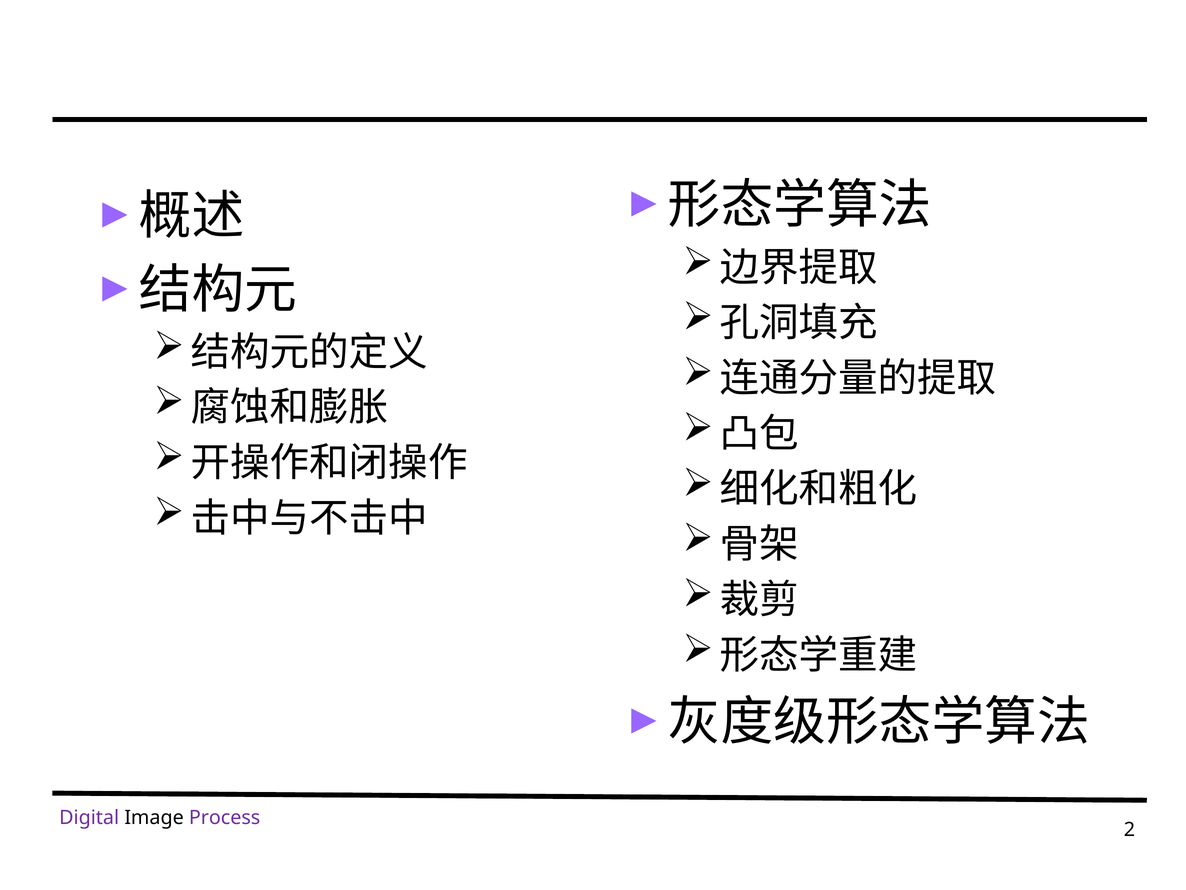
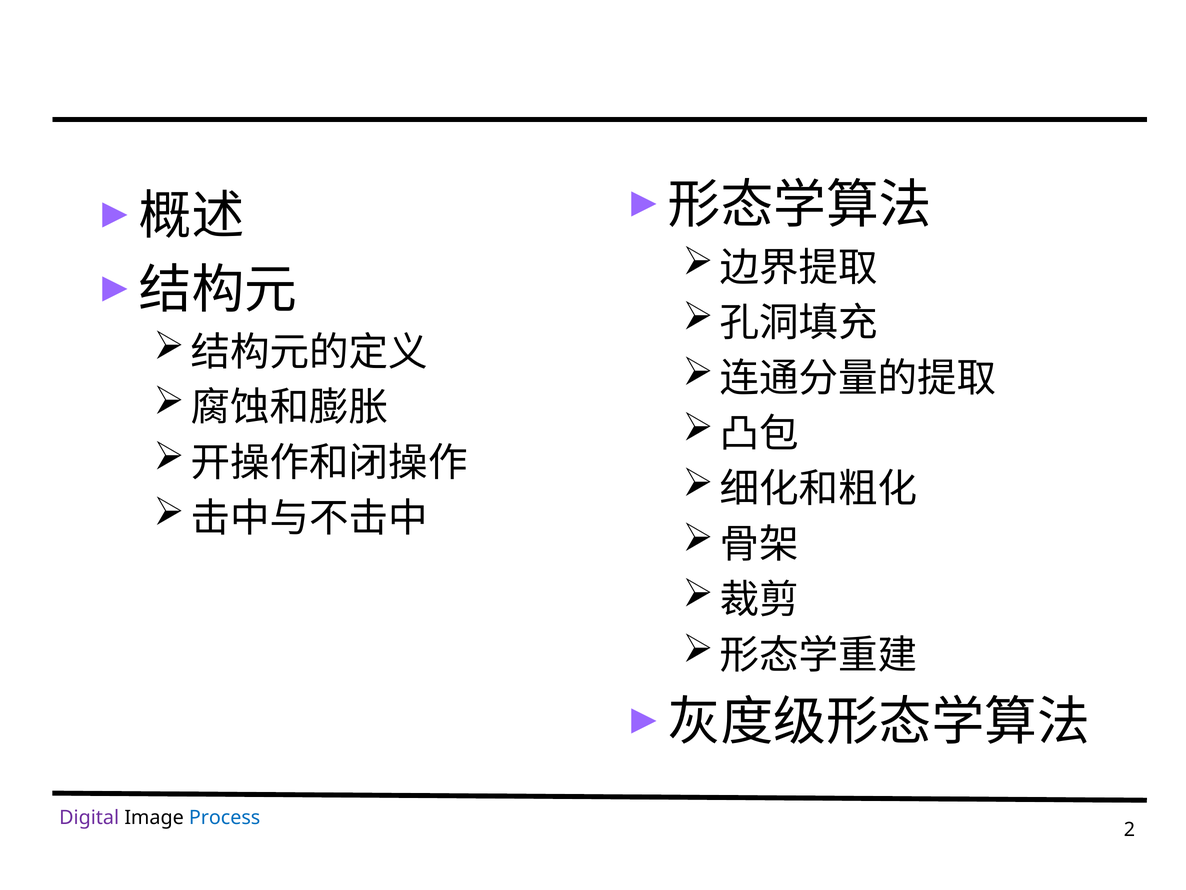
Process colour: purple -> blue
